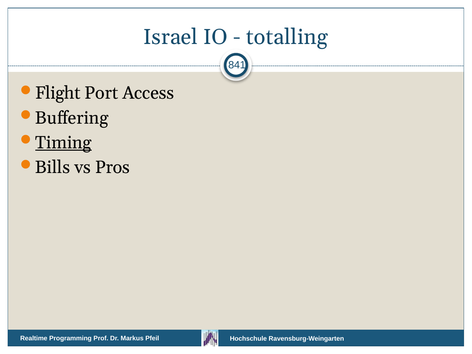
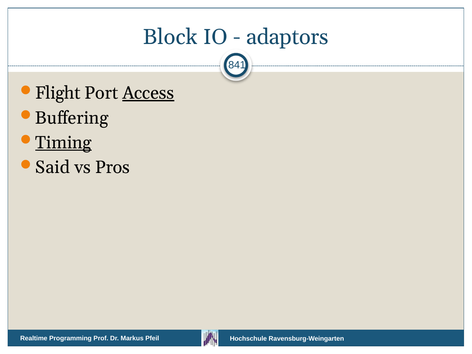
Israel: Israel -> Block
totalling: totalling -> adaptors
Access underline: none -> present
Bills: Bills -> Said
